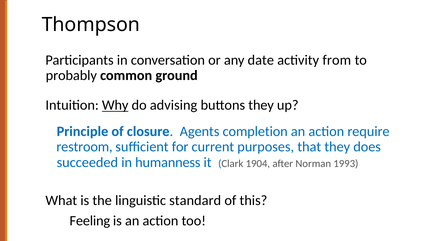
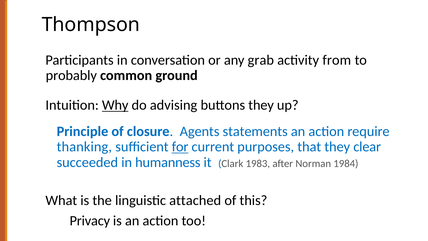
date: date -> grab
completion: completion -> statements
restroom: restroom -> thanking
for underline: none -> present
does: does -> clear
1904: 1904 -> 1983
1993: 1993 -> 1984
standard: standard -> attached
Feeling: Feeling -> Privacy
